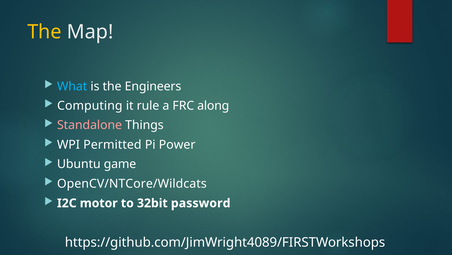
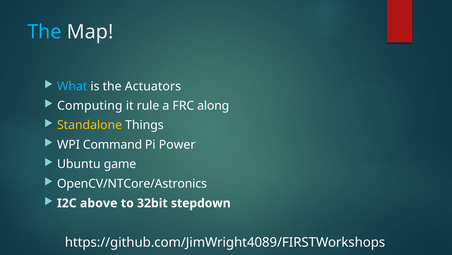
The at (45, 32) colour: yellow -> light blue
Engineers: Engineers -> Actuators
Standalone colour: pink -> yellow
Permitted: Permitted -> Command
OpenCV/NTCore/Wildcats: OpenCV/NTCore/Wildcats -> OpenCV/NTCore/Astronics
motor: motor -> above
password: password -> stepdown
